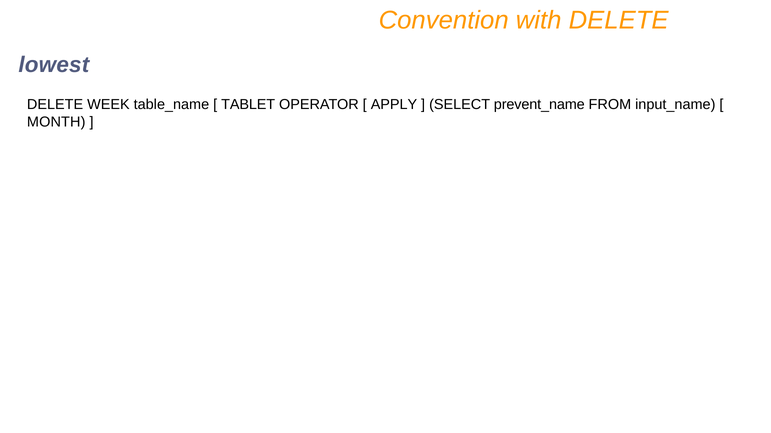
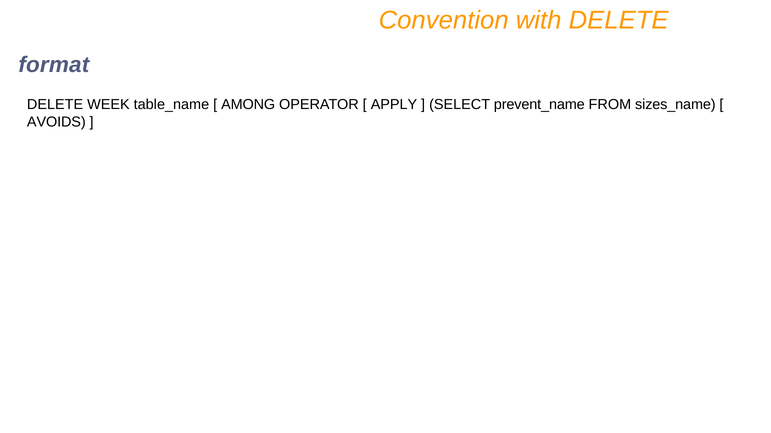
lowest: lowest -> format
TABLET: TABLET -> AMONG
input_name: input_name -> sizes_name
MONTH: MONTH -> AVOIDS
